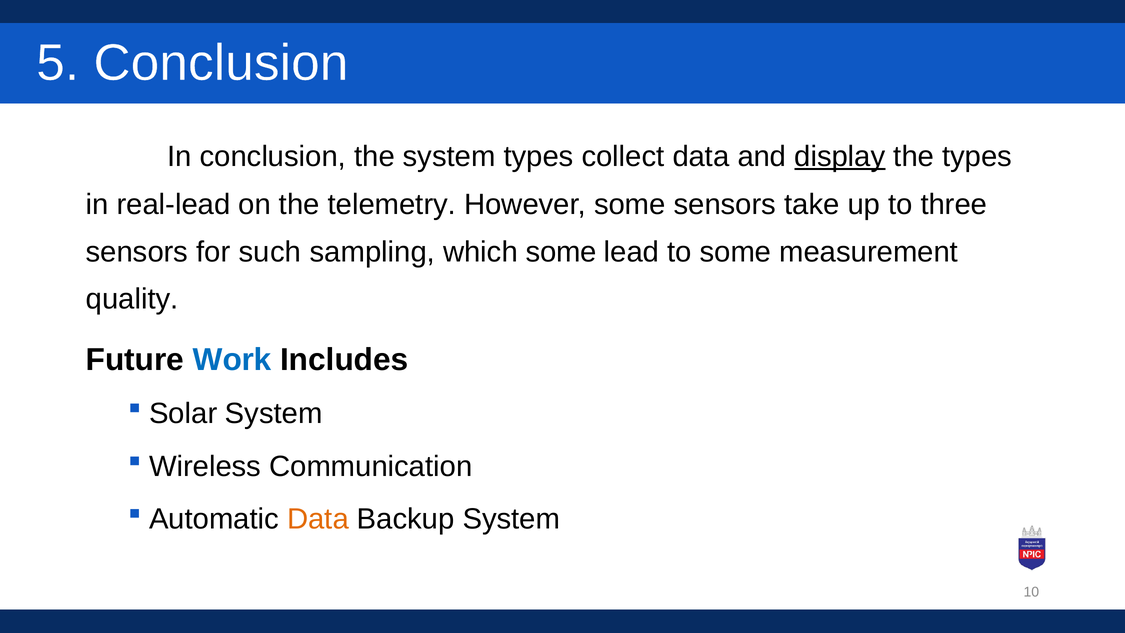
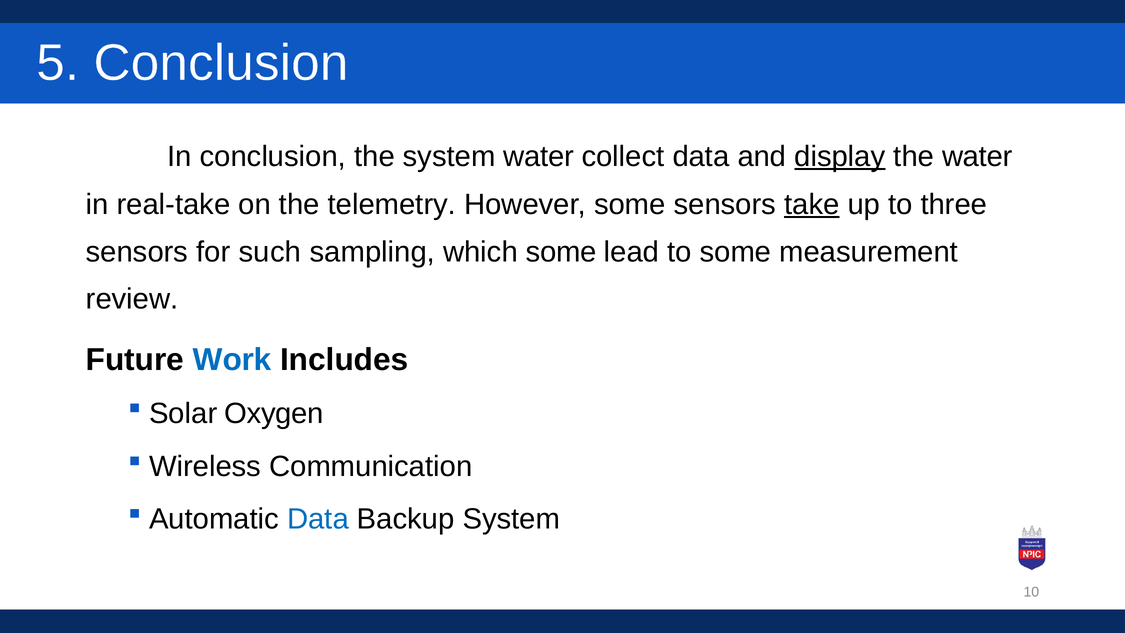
system types: types -> water
the types: types -> water
real-lead: real-lead -> real-take
take underline: none -> present
quality: quality -> review
Solar System: System -> Oxygen
Data at (318, 519) colour: orange -> blue
